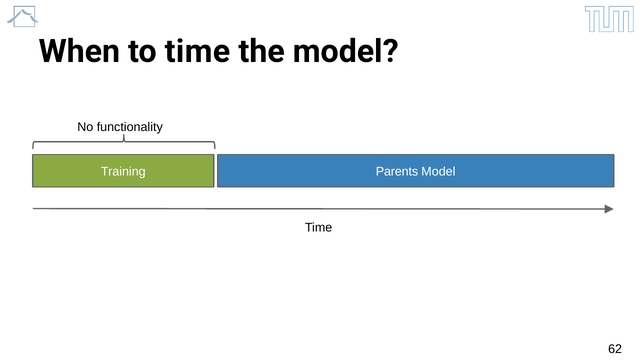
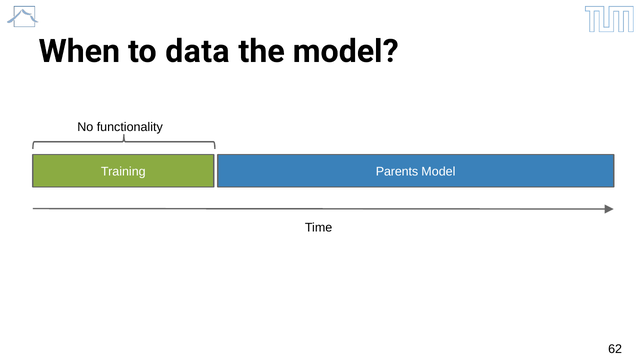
to time: time -> data
